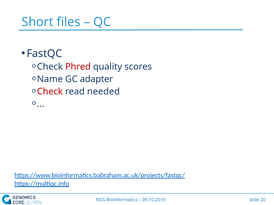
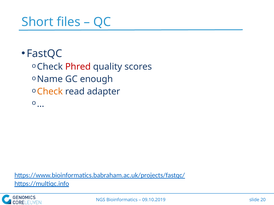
adapter: adapter -> enough
Check at (50, 92) colour: red -> orange
needed: needed -> adapter
